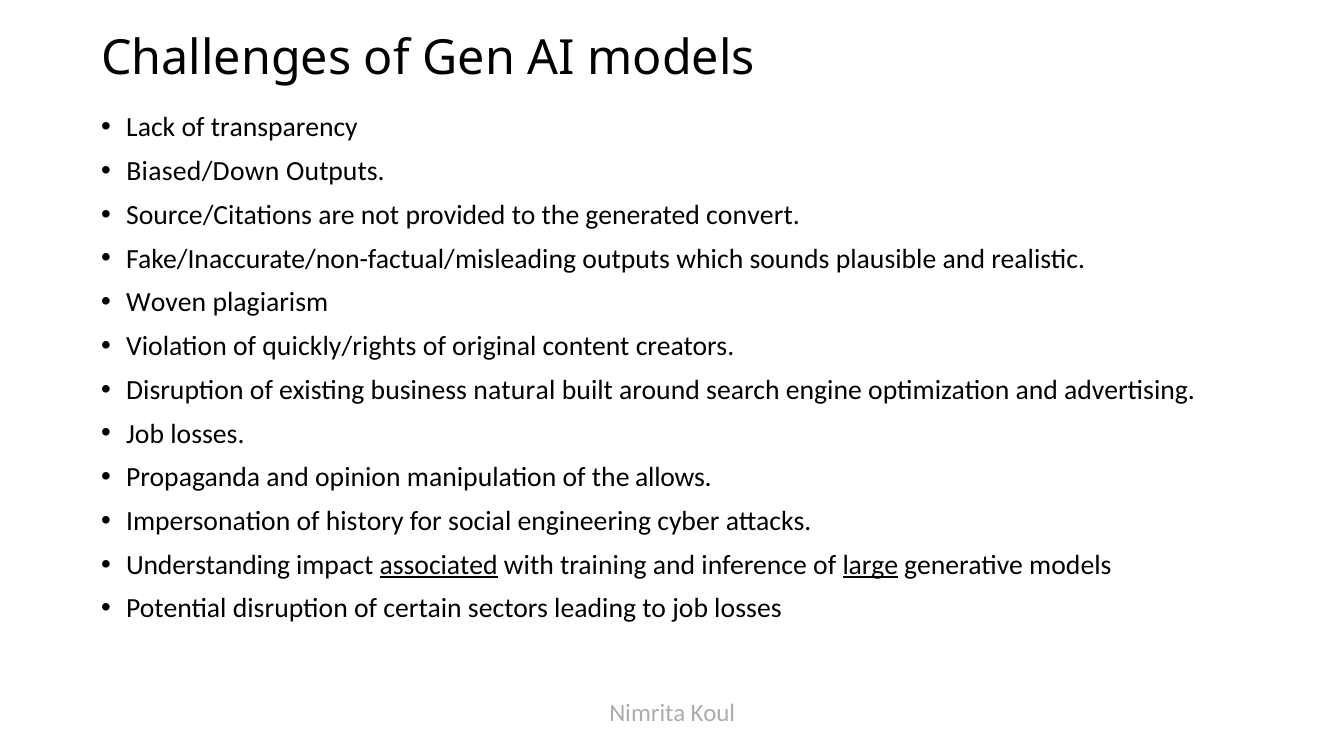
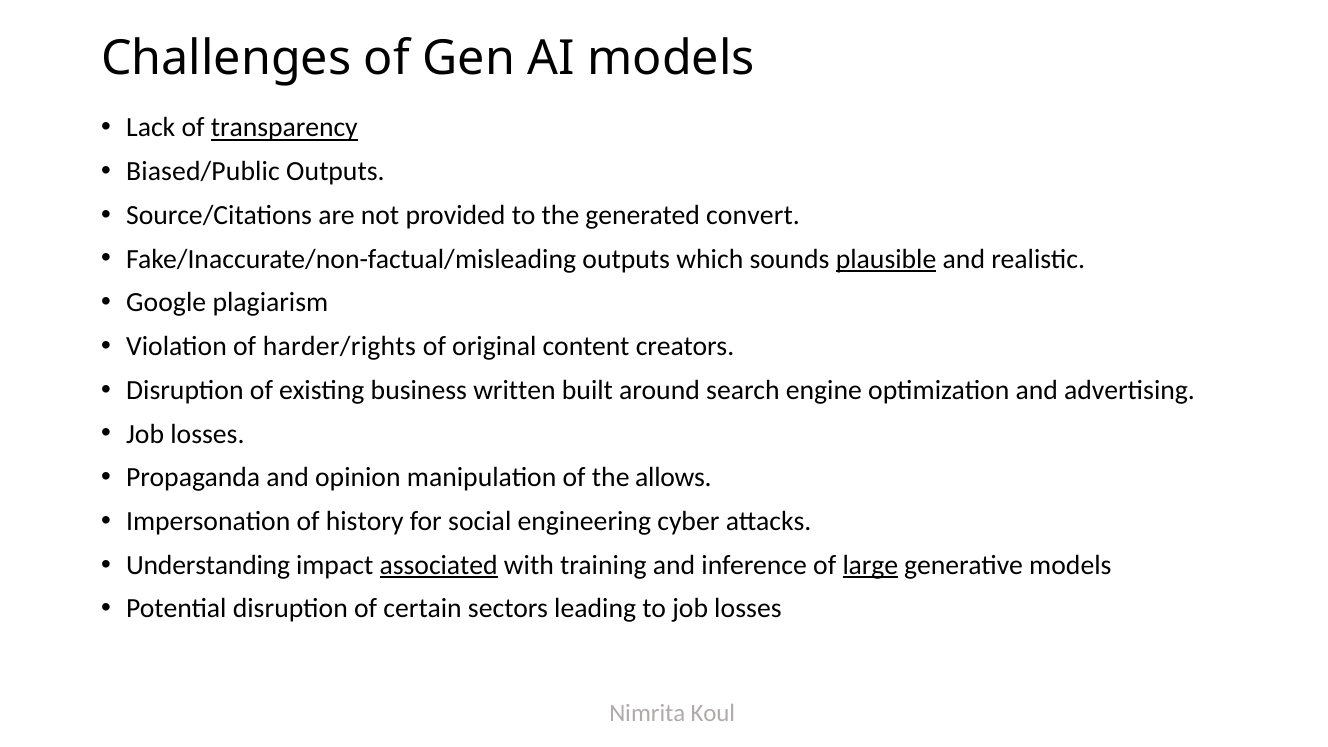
transparency underline: none -> present
Biased/Down: Biased/Down -> Biased/Public
plausible underline: none -> present
Woven: Woven -> Google
quickly/rights: quickly/rights -> harder/rights
natural: natural -> written
